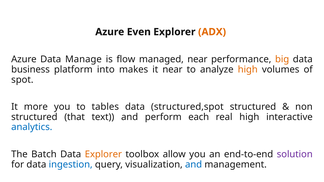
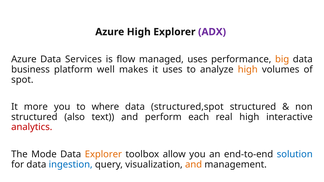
Azure Even: Even -> High
ADX colour: orange -> purple
Manage: Manage -> Services
managed near: near -> uses
into: into -> well
it near: near -> uses
tables: tables -> where
that: that -> also
analytics colour: blue -> red
Batch: Batch -> Mode
solution colour: purple -> blue
and at (194, 165) colour: blue -> orange
